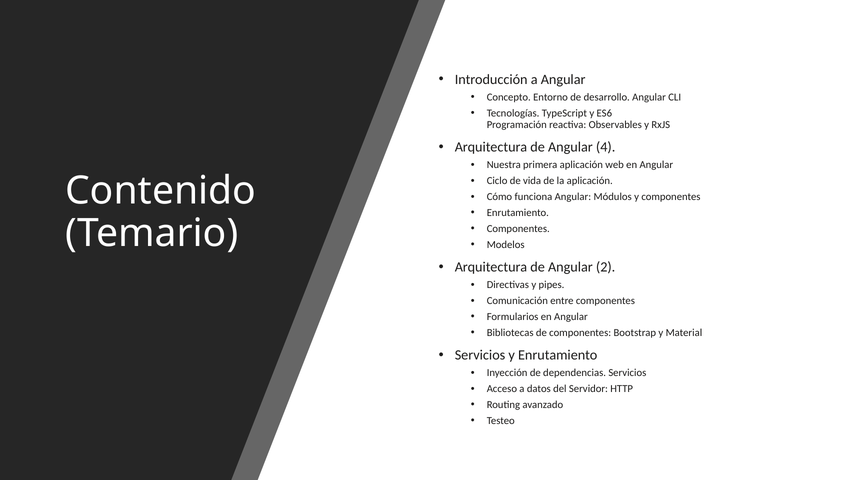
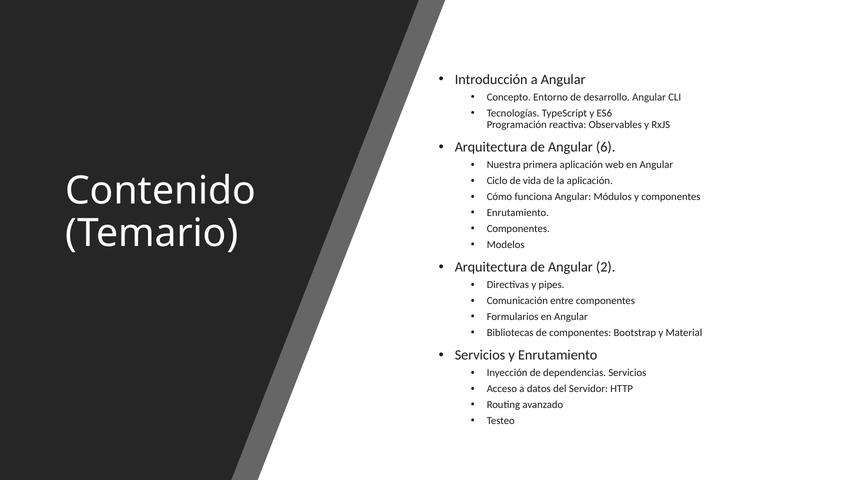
4: 4 -> 6
